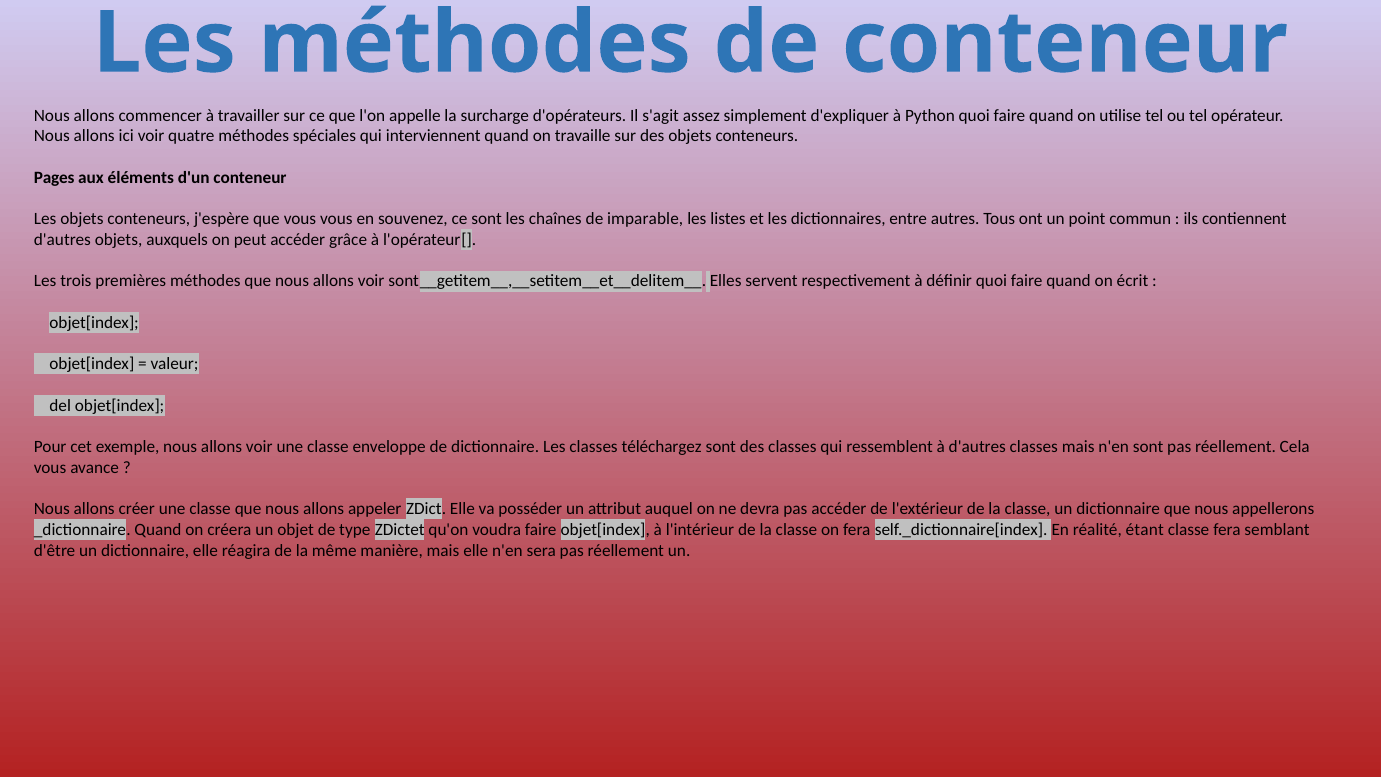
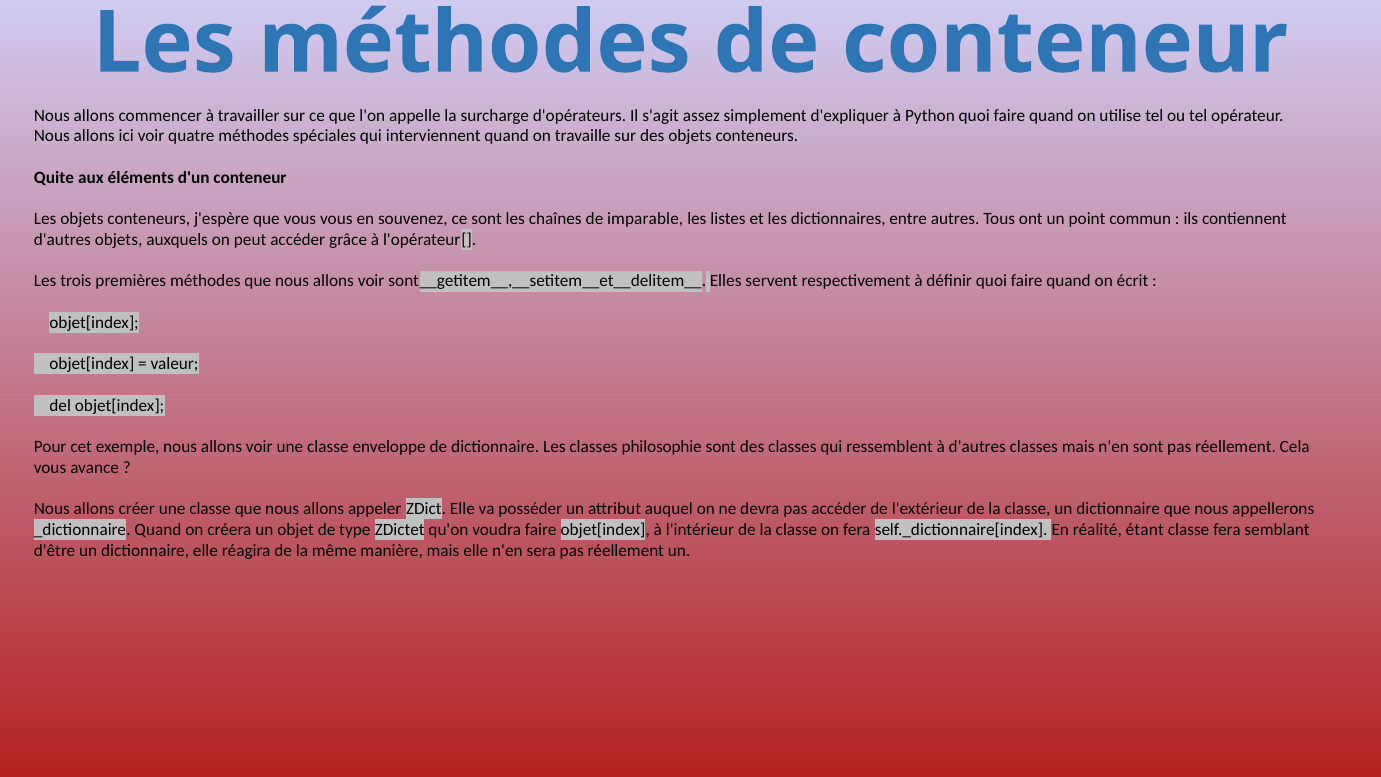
Pages: Pages -> Quite
téléchargez: téléchargez -> philosophie
